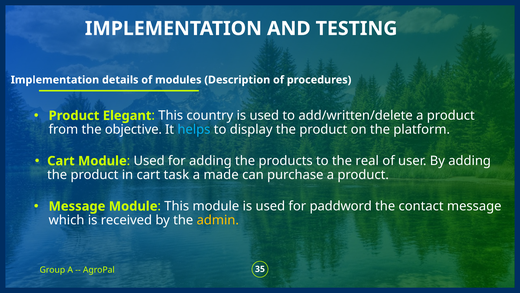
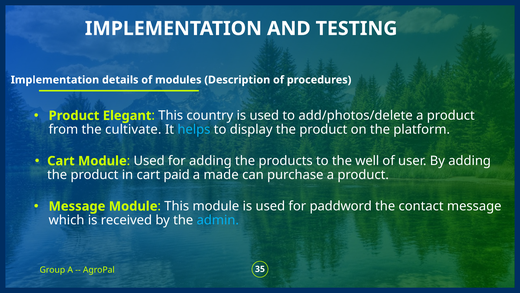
add/written/delete: add/written/delete -> add/photos/delete
objective: objective -> cultivate
real: real -> well
task: task -> paid
admin colour: yellow -> light blue
